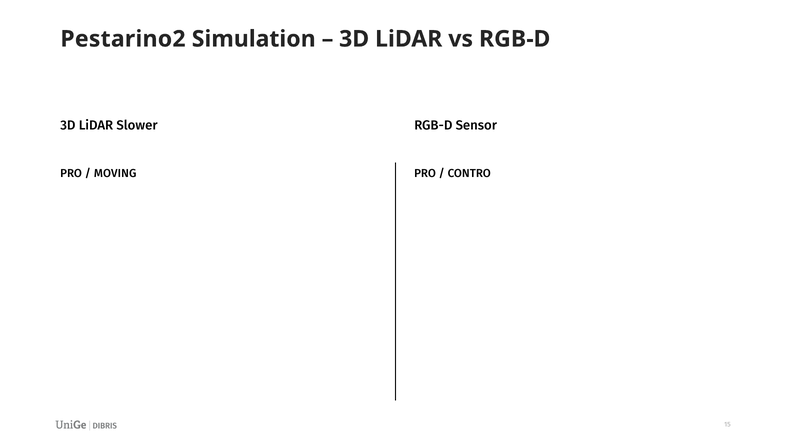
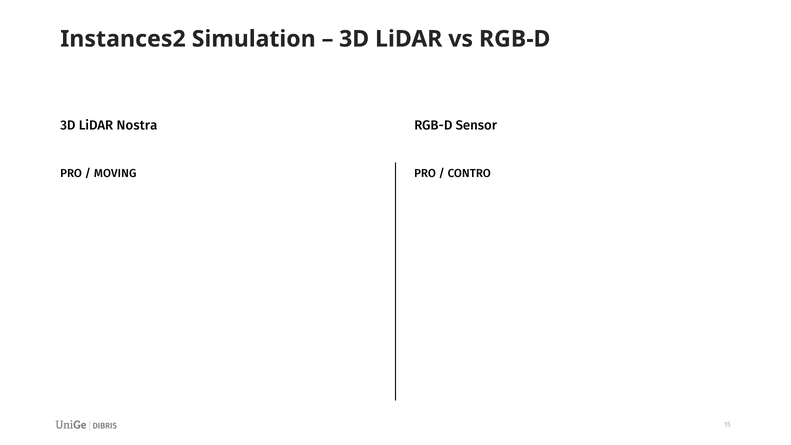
Pestarino2: Pestarino2 -> Instances2
Slower: Slower -> Nostra
